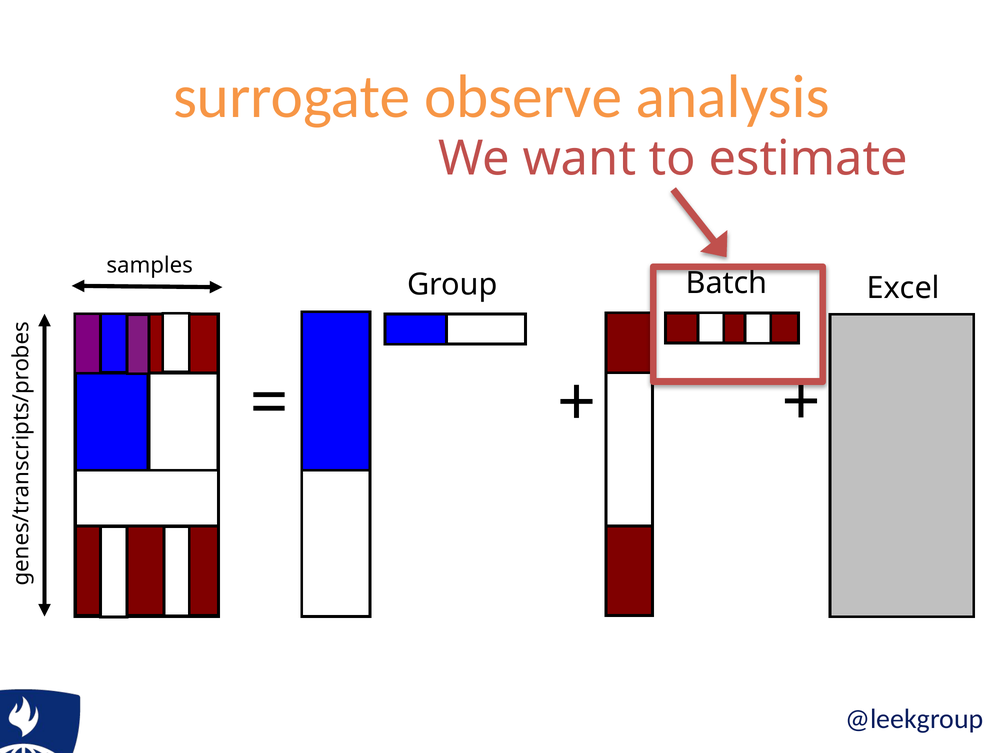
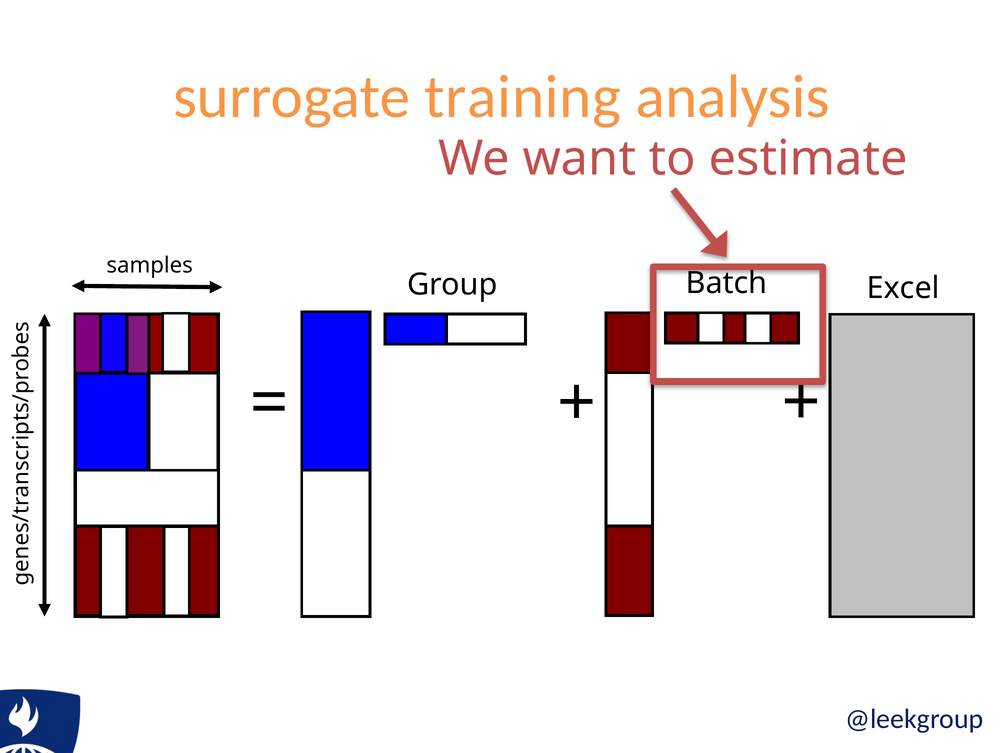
observe: observe -> training
